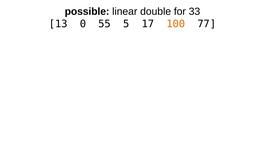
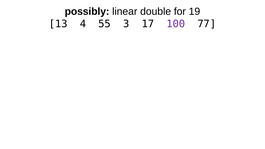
possible: possible -> possibly
33: 33 -> 19
0: 0 -> 4
5: 5 -> 3
100 colour: orange -> purple
